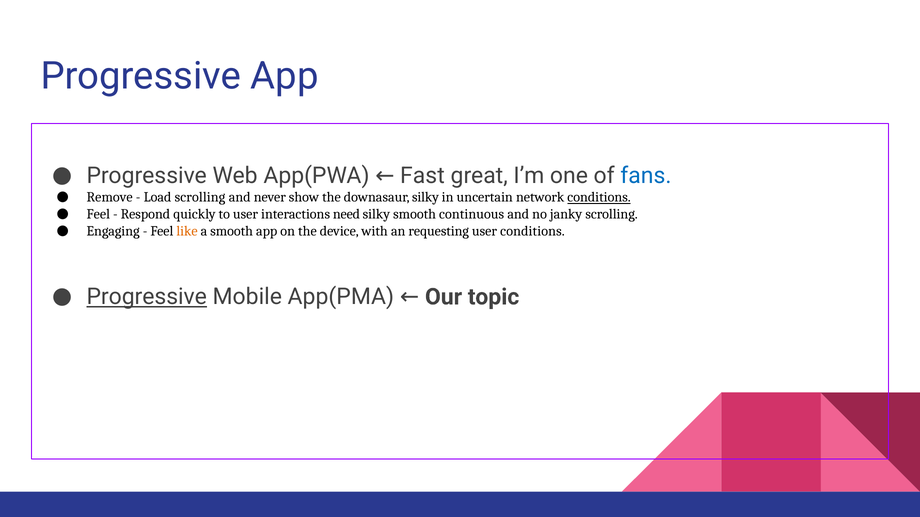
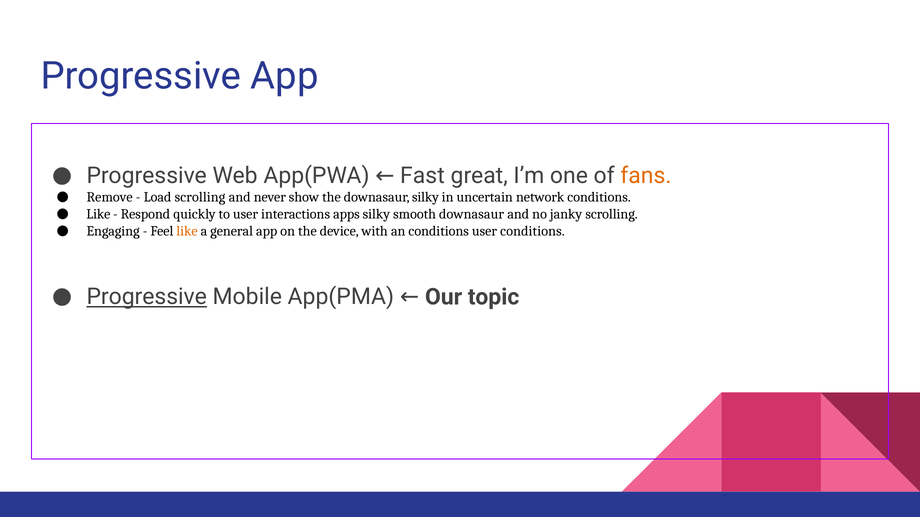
fans colour: blue -> orange
conditions at (599, 198) underline: present -> none
Feel at (98, 214): Feel -> Like
need: need -> apps
smooth continuous: continuous -> downasaur
a smooth: smooth -> general
an requesting: requesting -> conditions
